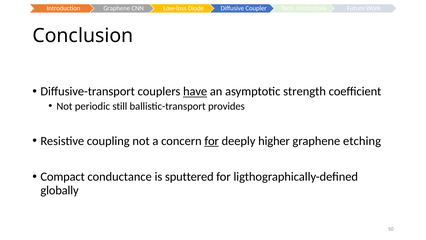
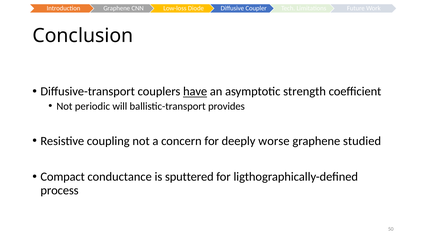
still: still -> will
for at (212, 141) underline: present -> none
higher: higher -> worse
etching: etching -> studied
globally: globally -> process
